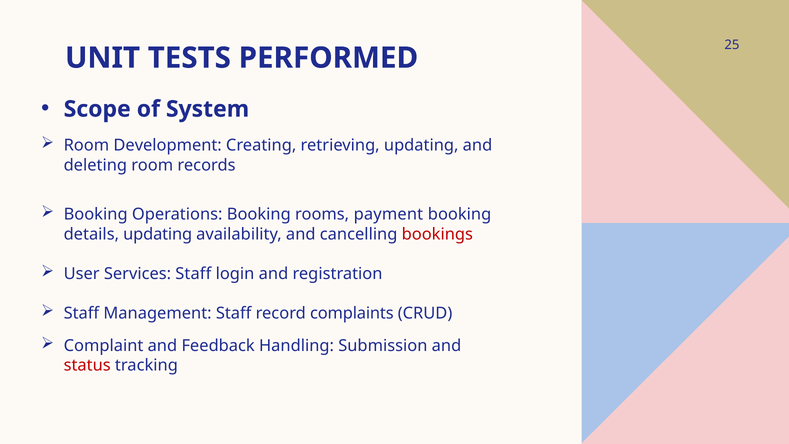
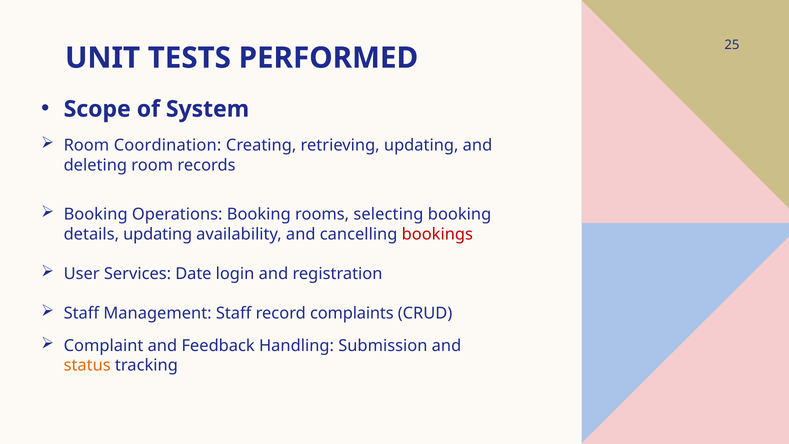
Development: Development -> Coordination
payment: payment -> selecting
Services Staff: Staff -> Date
status colour: red -> orange
